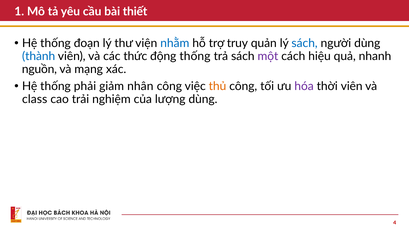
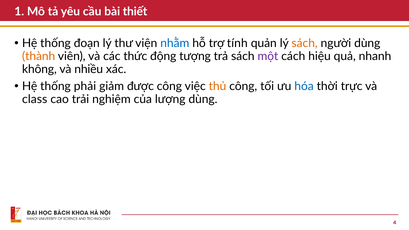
truy: truy -> tính
sách at (305, 43) colour: blue -> orange
thành colour: blue -> orange
động thống: thống -> tượng
nguồn: nguồn -> không
mạng: mạng -> nhiều
nhân: nhân -> được
hóa colour: purple -> blue
thời viên: viên -> trực
